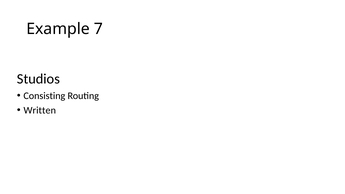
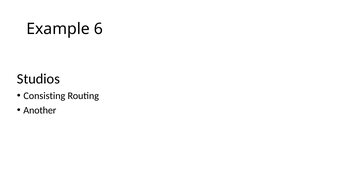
7: 7 -> 6
Written: Written -> Another
